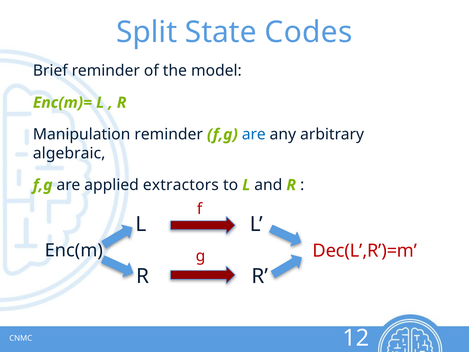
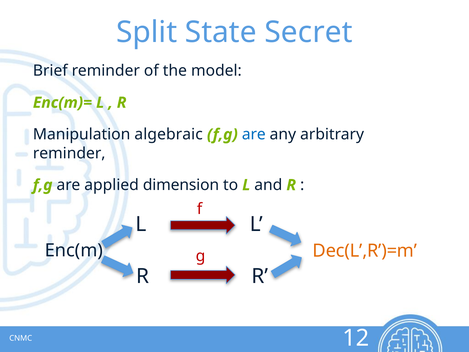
Codes: Codes -> Secret
Manipulation reminder: reminder -> algebraic
algebraic at (69, 153): algebraic -> reminder
extractors: extractors -> dimension
Dec(L’,R’)=m colour: red -> orange
